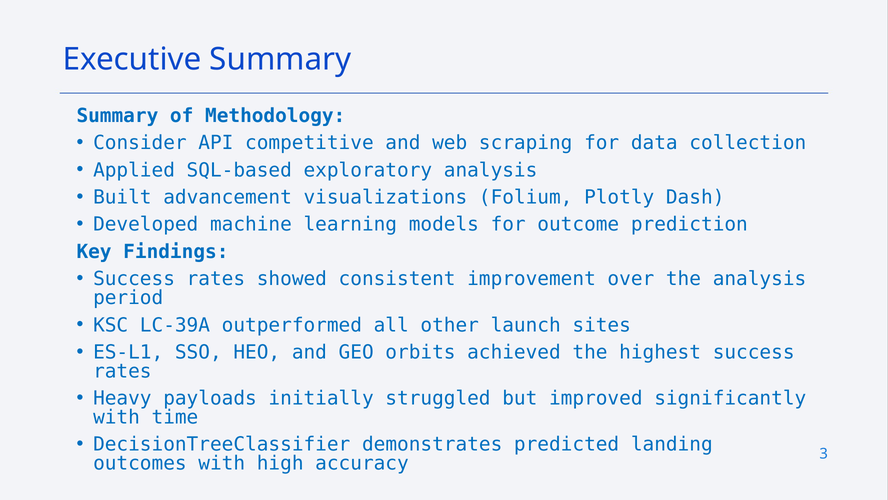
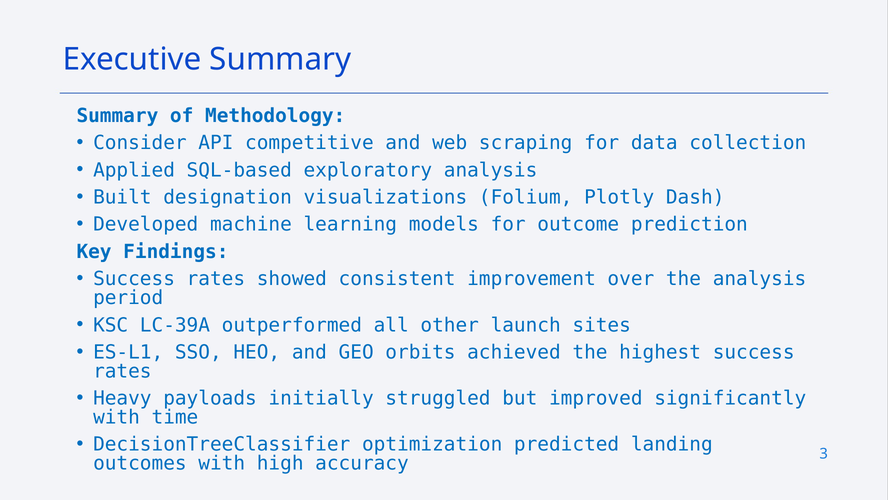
advancement: advancement -> designation
demonstrates: demonstrates -> optimization
